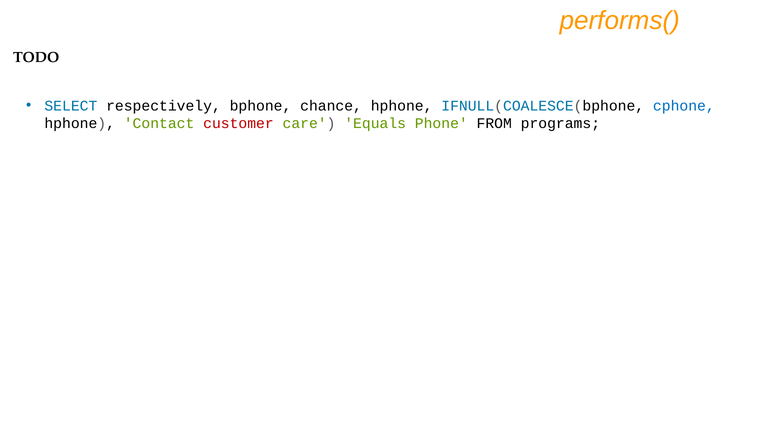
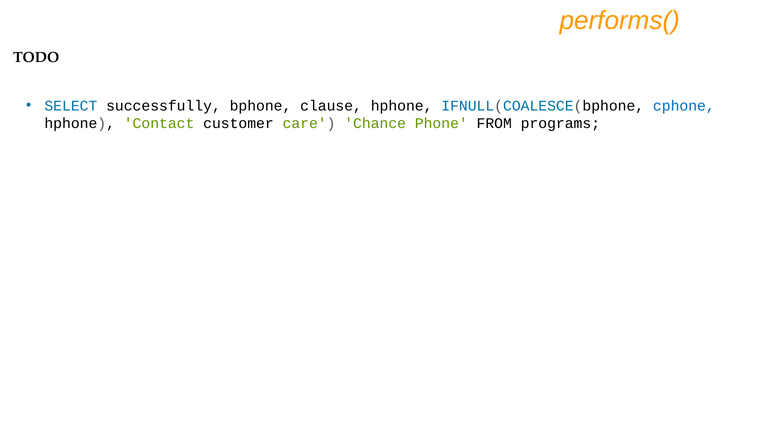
respectively: respectively -> successfully
chance: chance -> clause
customer colour: red -> black
Equals: Equals -> Chance
